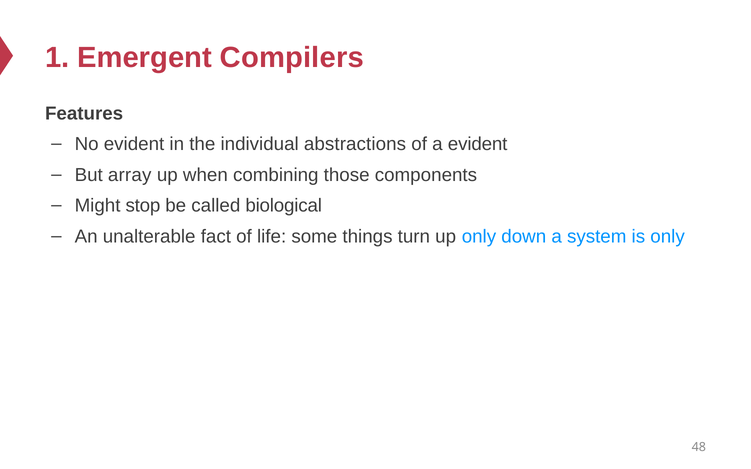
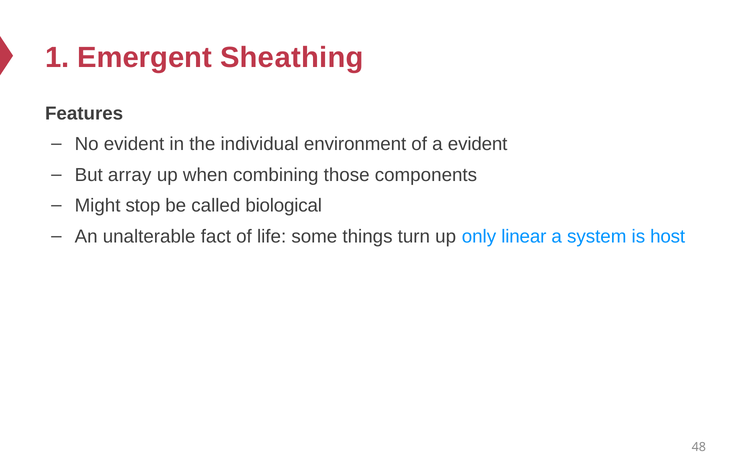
Compilers: Compilers -> Sheathing
abstractions: abstractions -> environment
down: down -> linear
is only: only -> host
